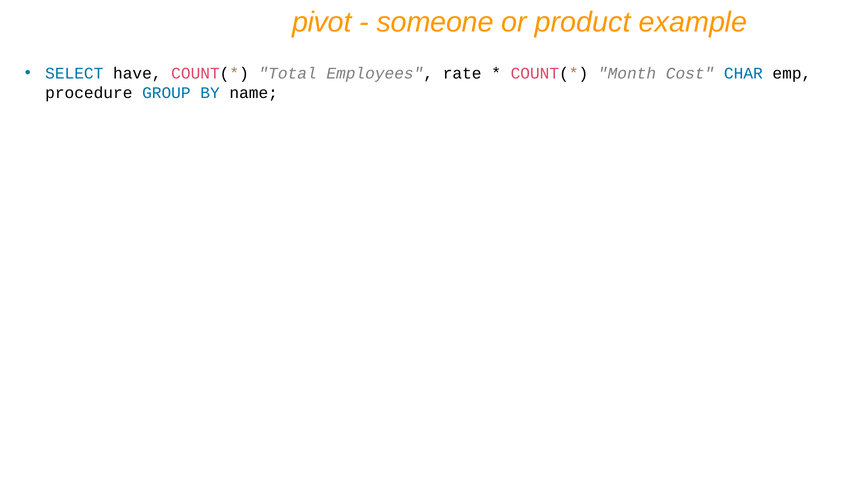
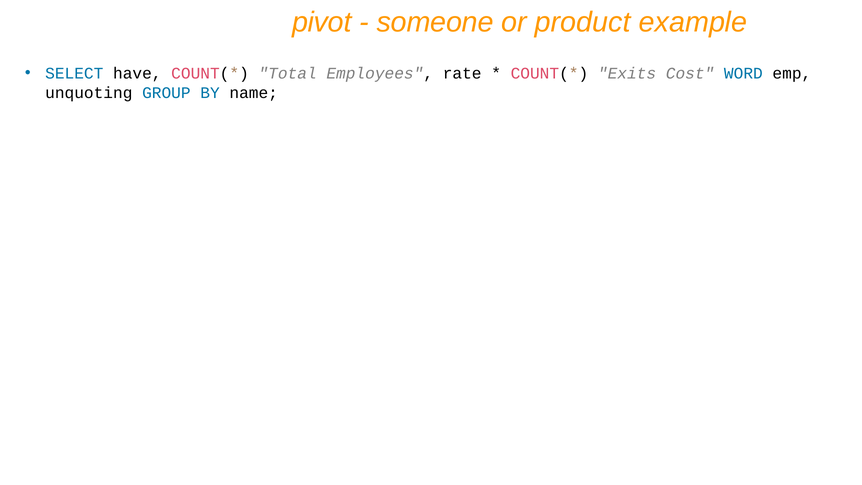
Month: Month -> Exits
CHAR: CHAR -> WORD
procedure: procedure -> unquoting
